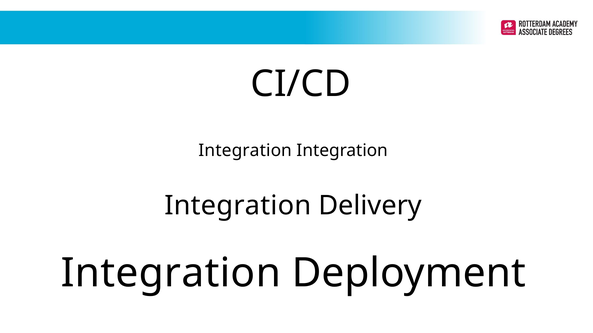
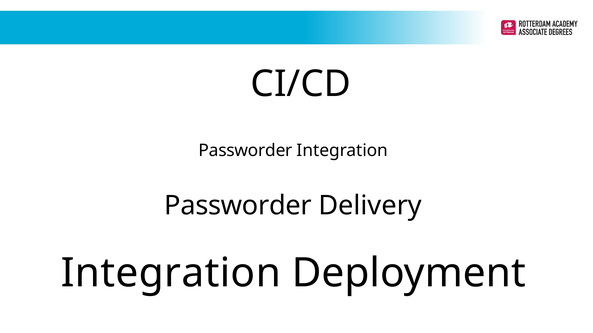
Integration at (245, 151): Integration -> Passworder
Integration at (238, 206): Integration -> Passworder
